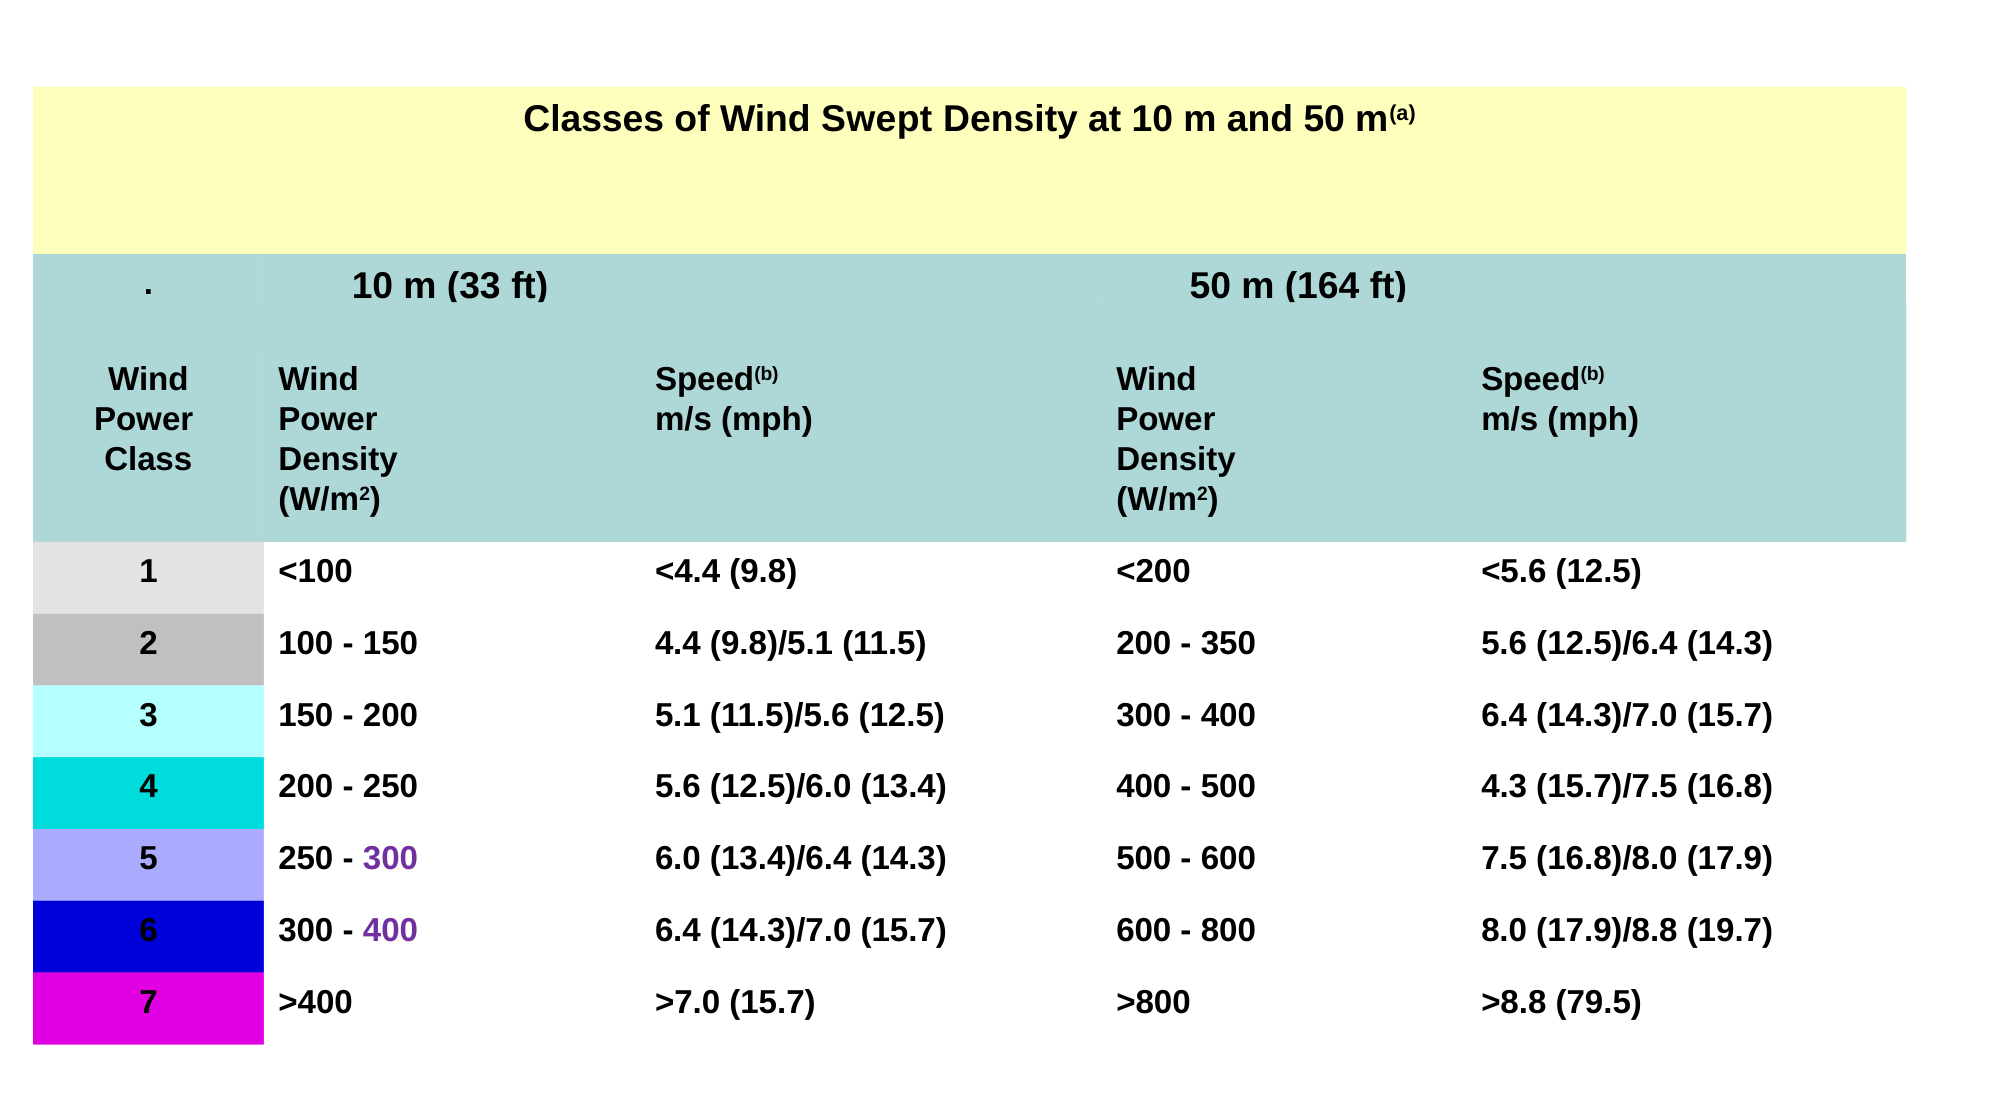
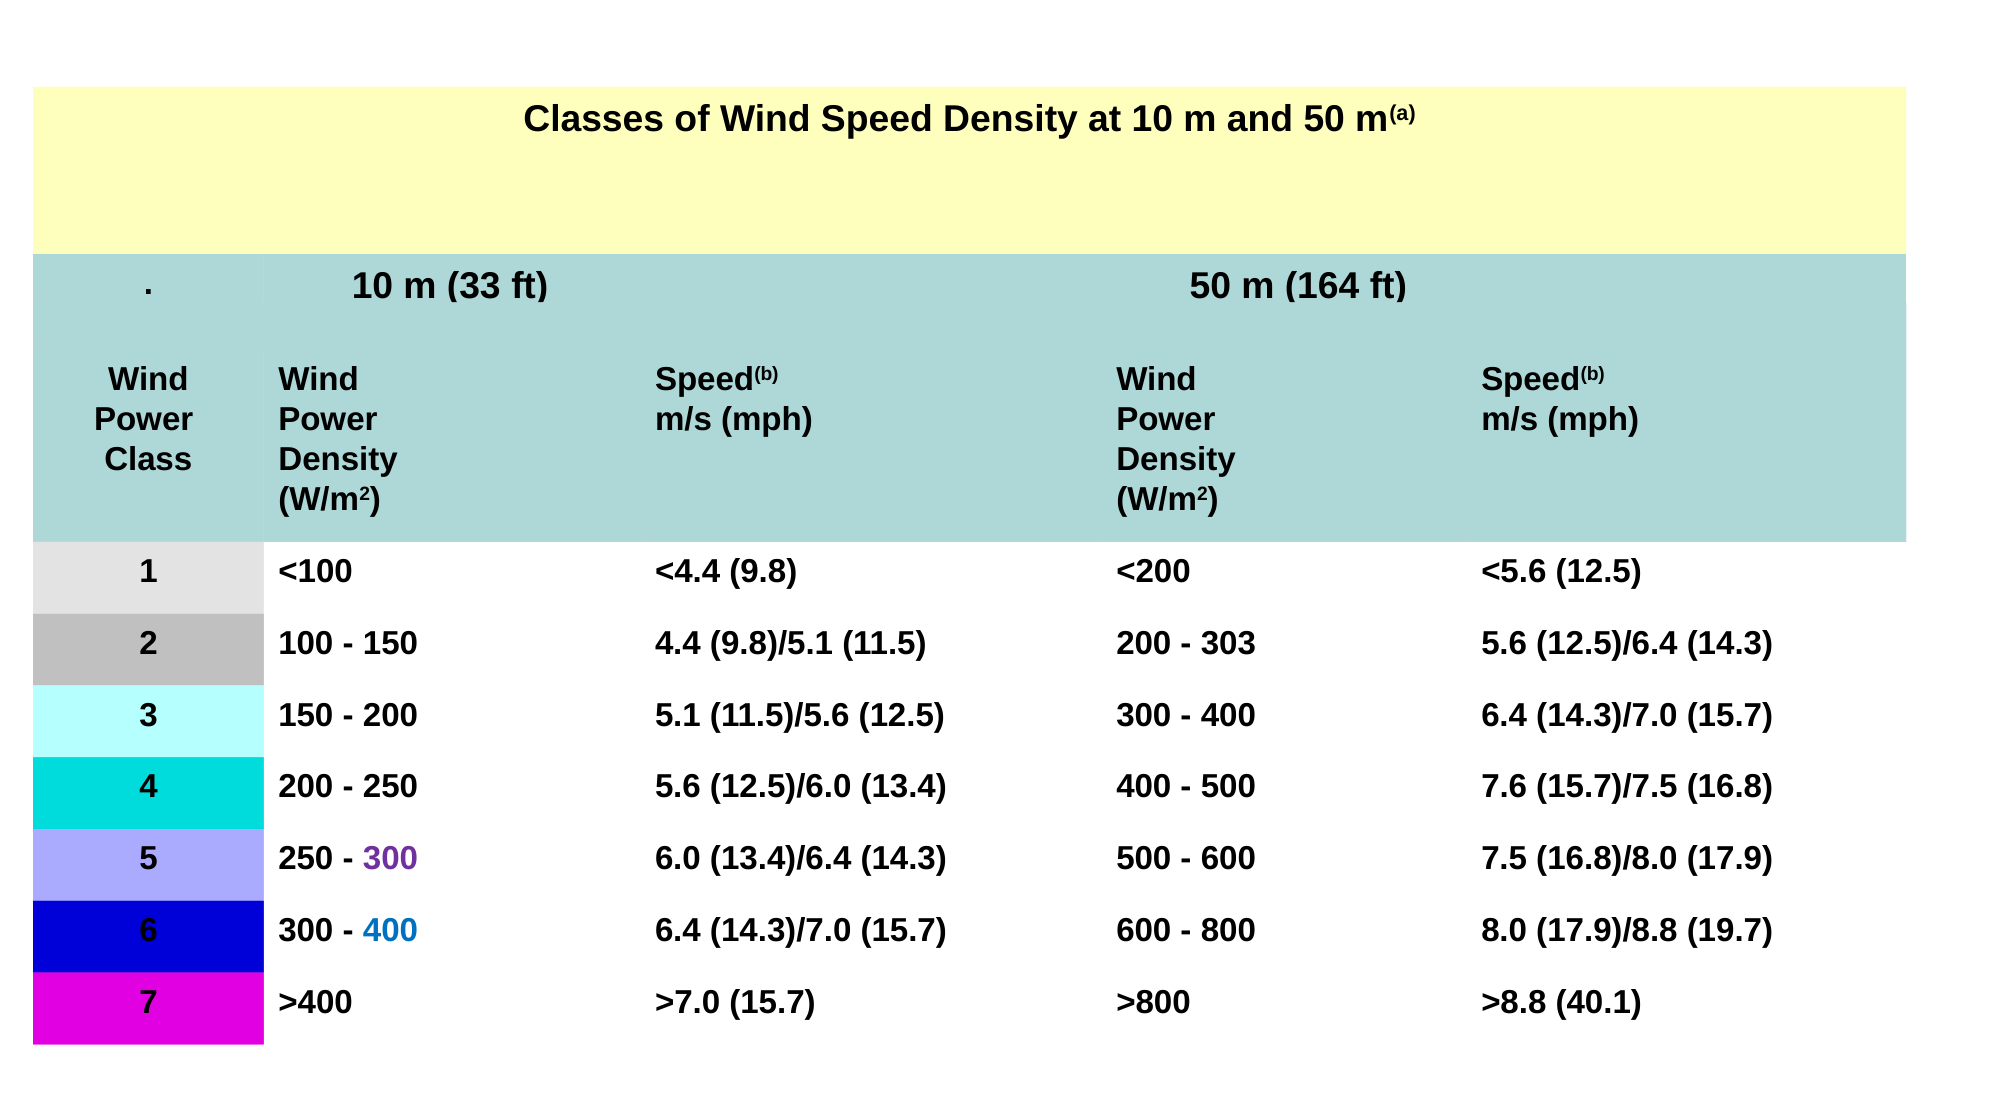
Swept: Swept -> Speed
350: 350 -> 303
4.3: 4.3 -> 7.6
400 at (390, 930) colour: purple -> blue
79.5: 79.5 -> 40.1
